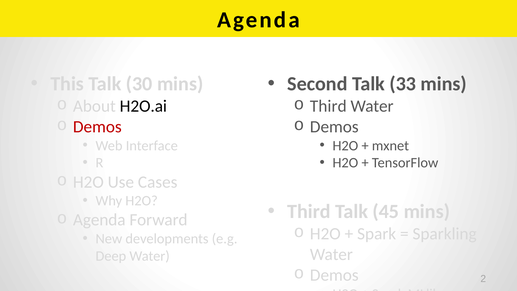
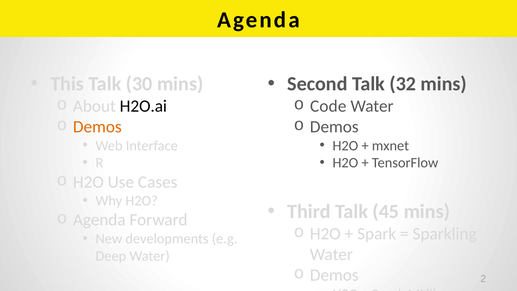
33: 33 -> 32
Third at (328, 106): Third -> Code
Demos at (97, 127) colour: red -> orange
